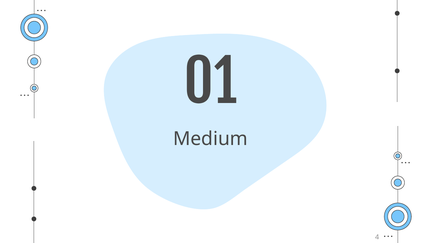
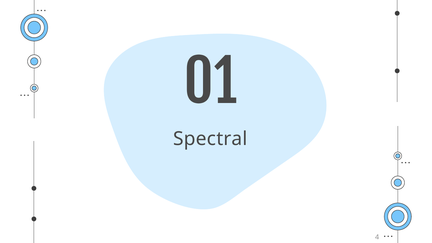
Medium: Medium -> Spectral
